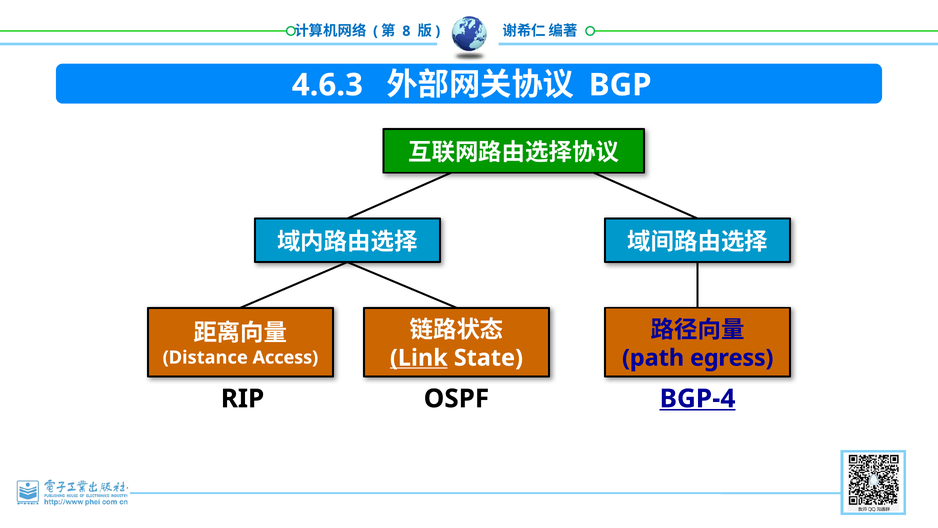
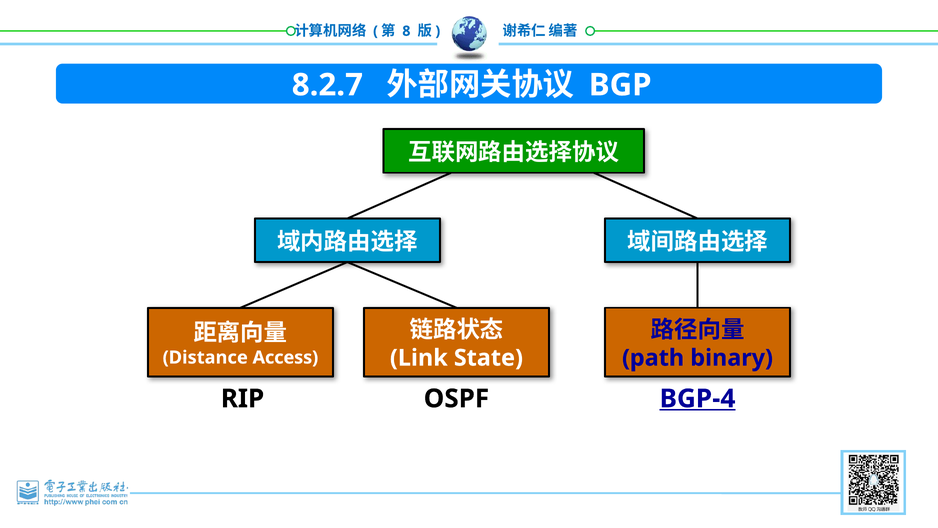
4.6.3: 4.6.3 -> 8.2.7
Link underline: present -> none
egress: egress -> binary
